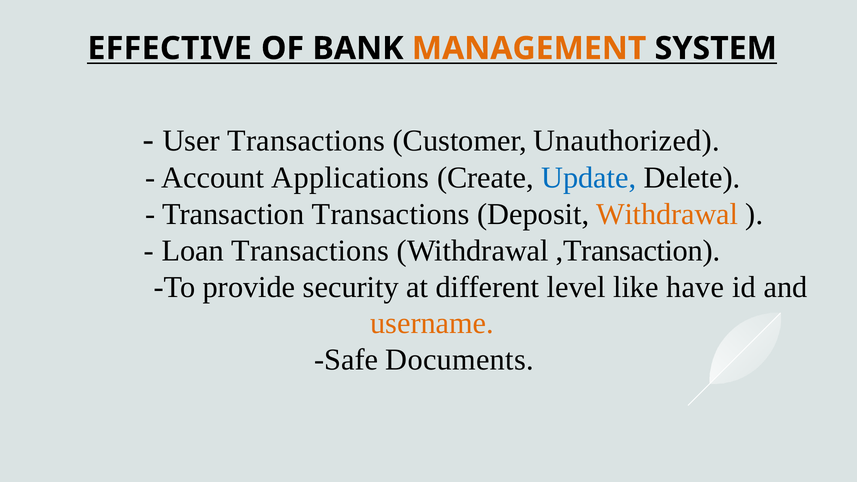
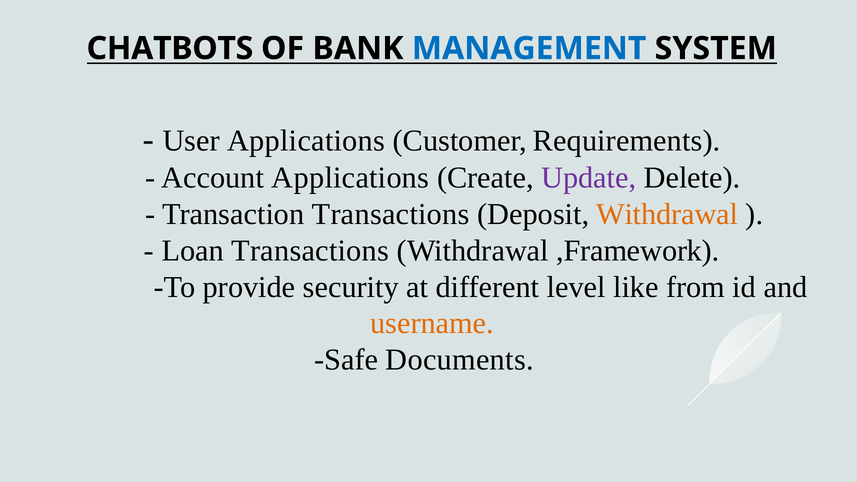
EFFECTIVE: EFFECTIVE -> CHATBOTS
MANAGEMENT colour: orange -> blue
User Transactions: Transactions -> Applications
Unauthorized: Unauthorized -> Requirements
Update colour: blue -> purple
,Transaction: ,Transaction -> ,Framework
have: have -> from
